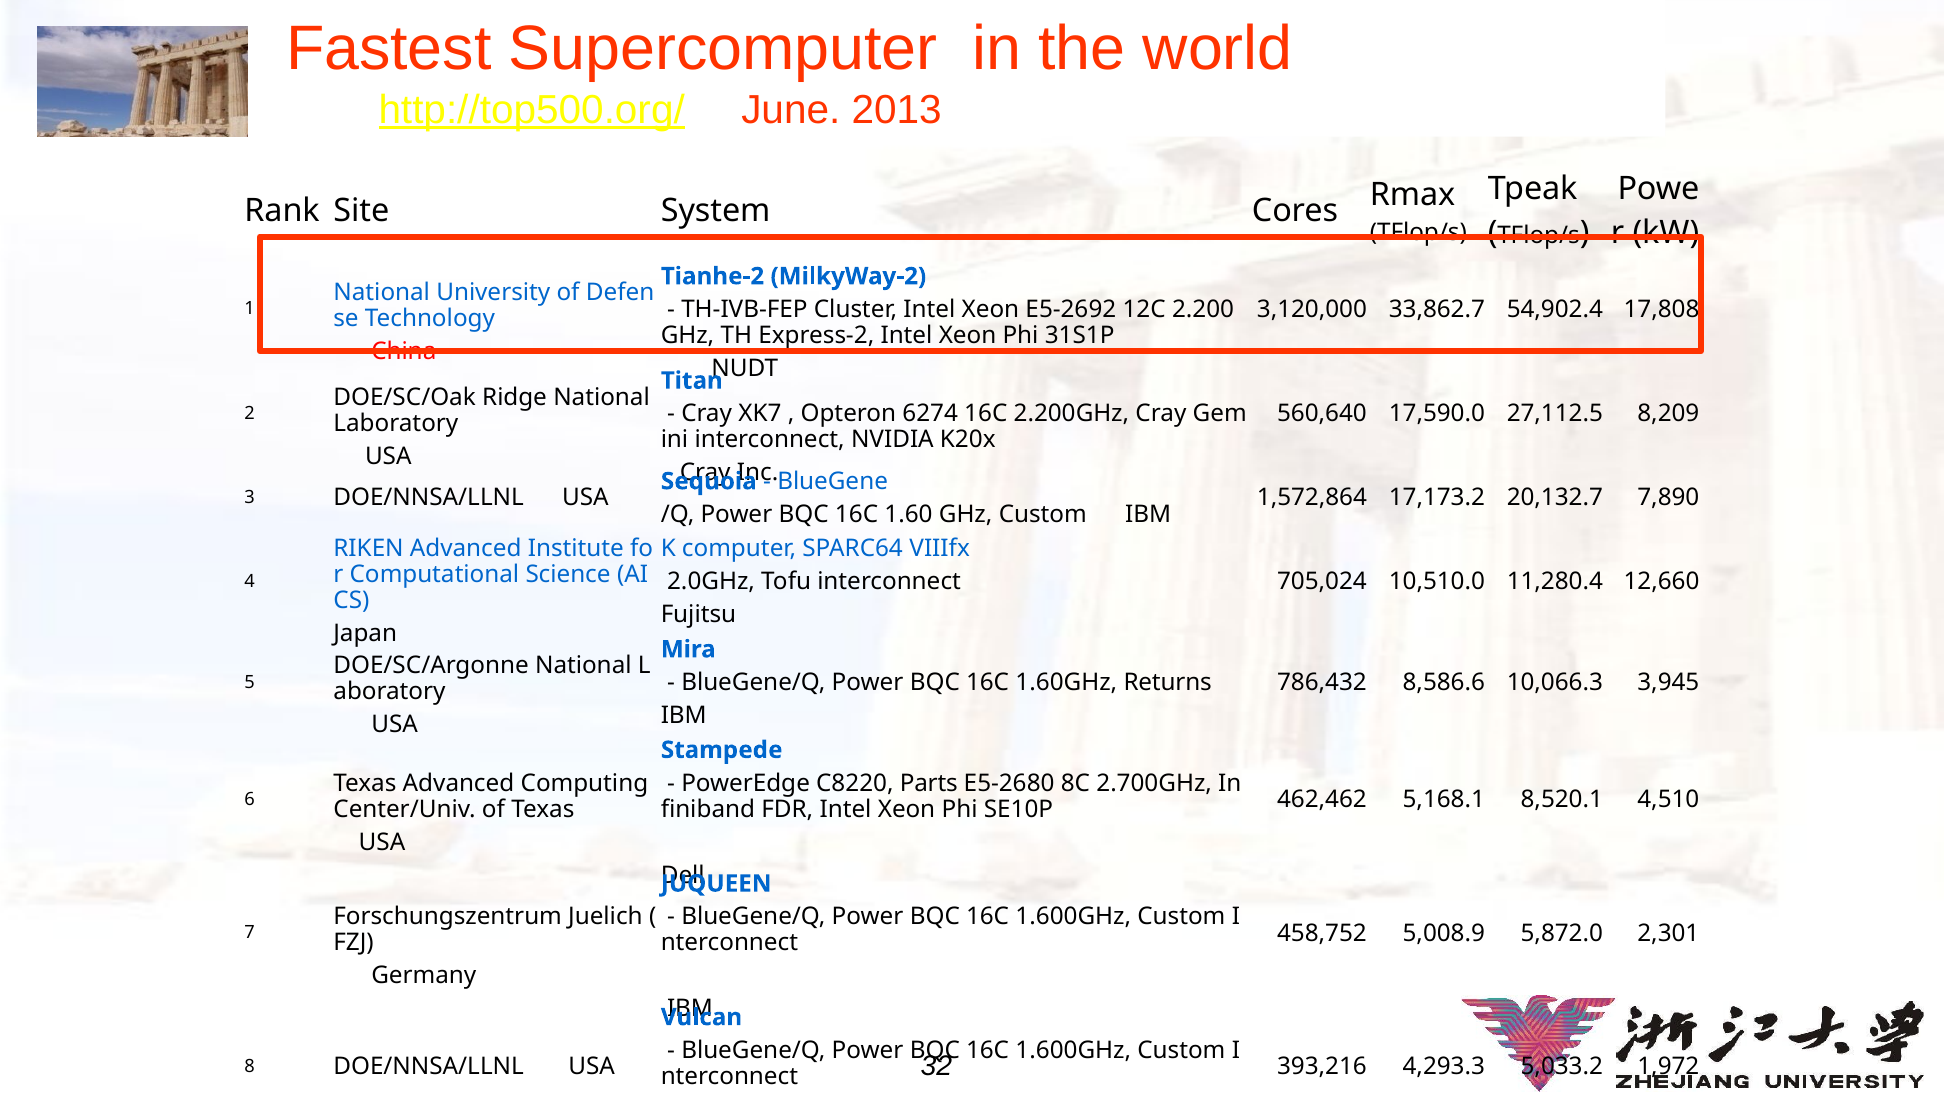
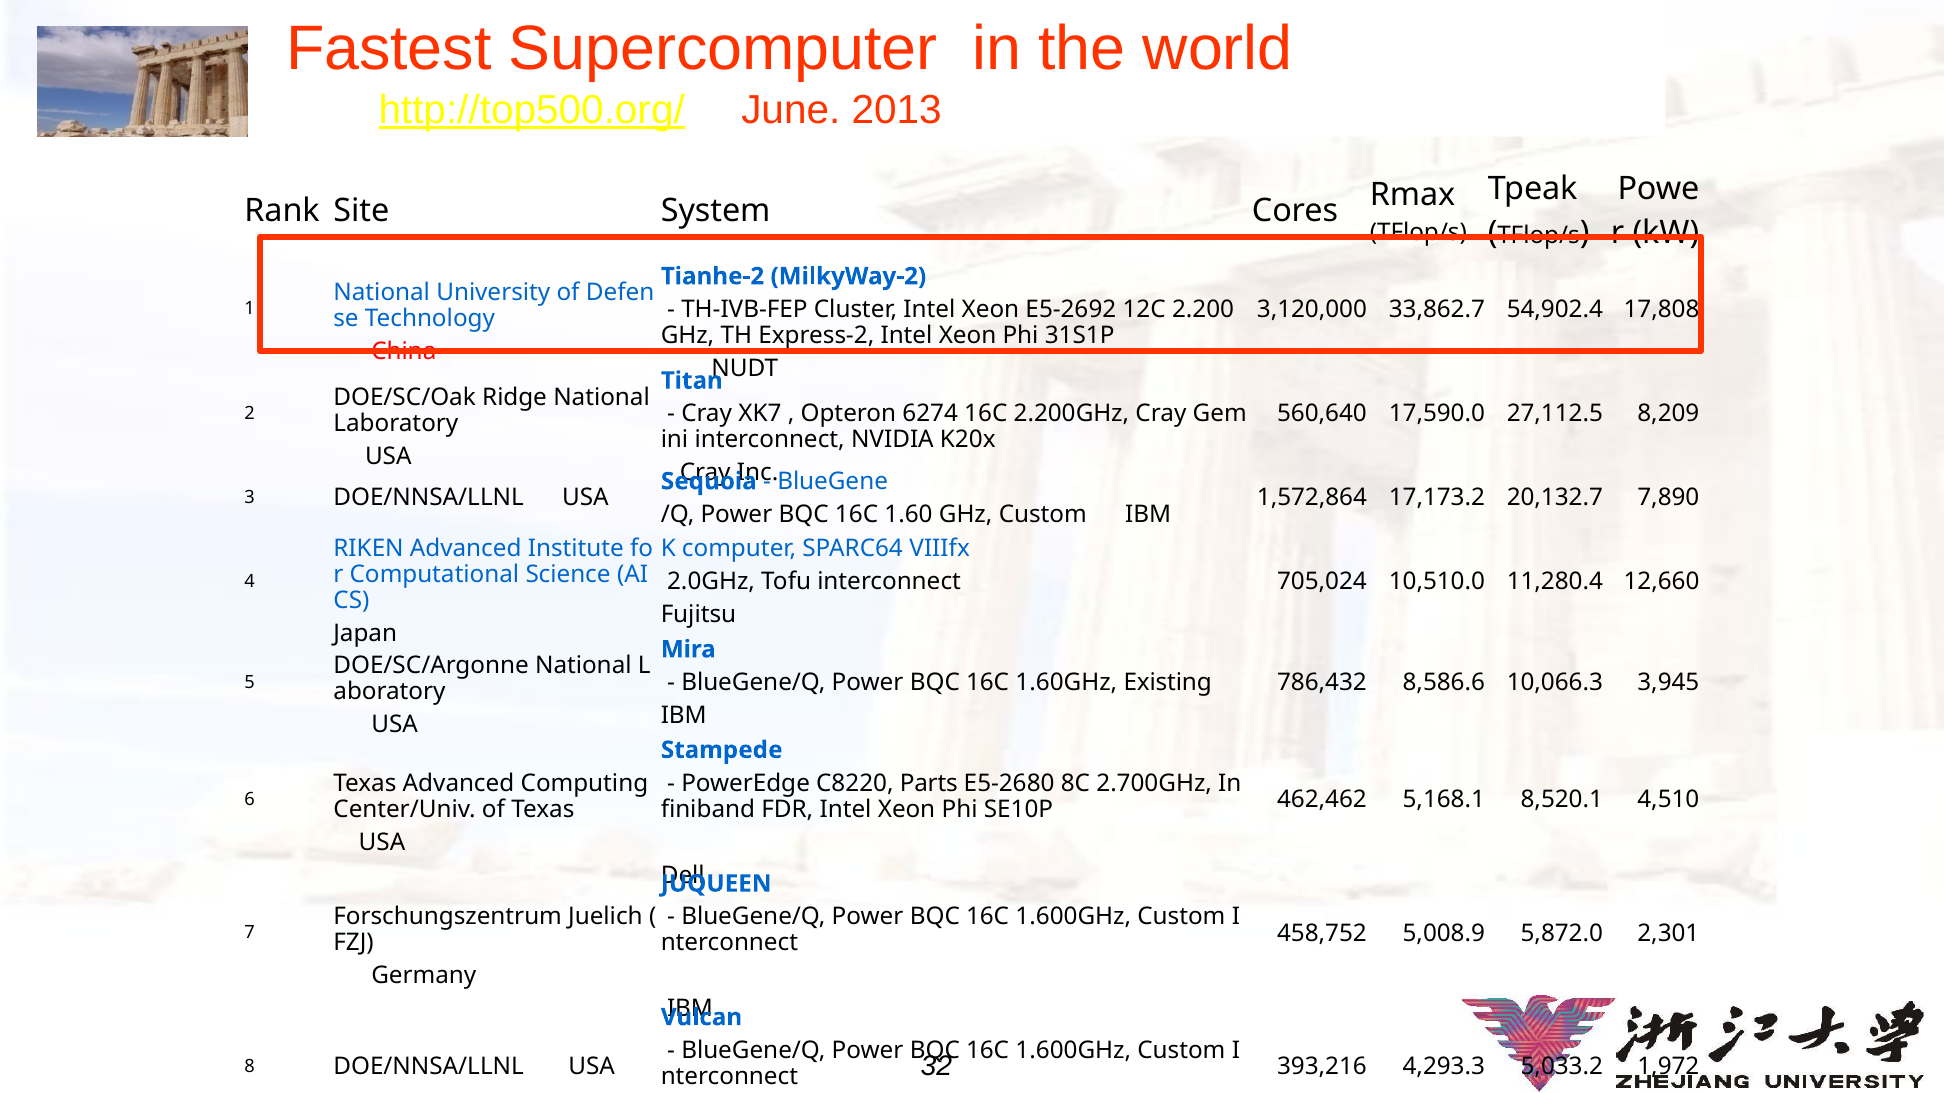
Returns: Returns -> Existing
